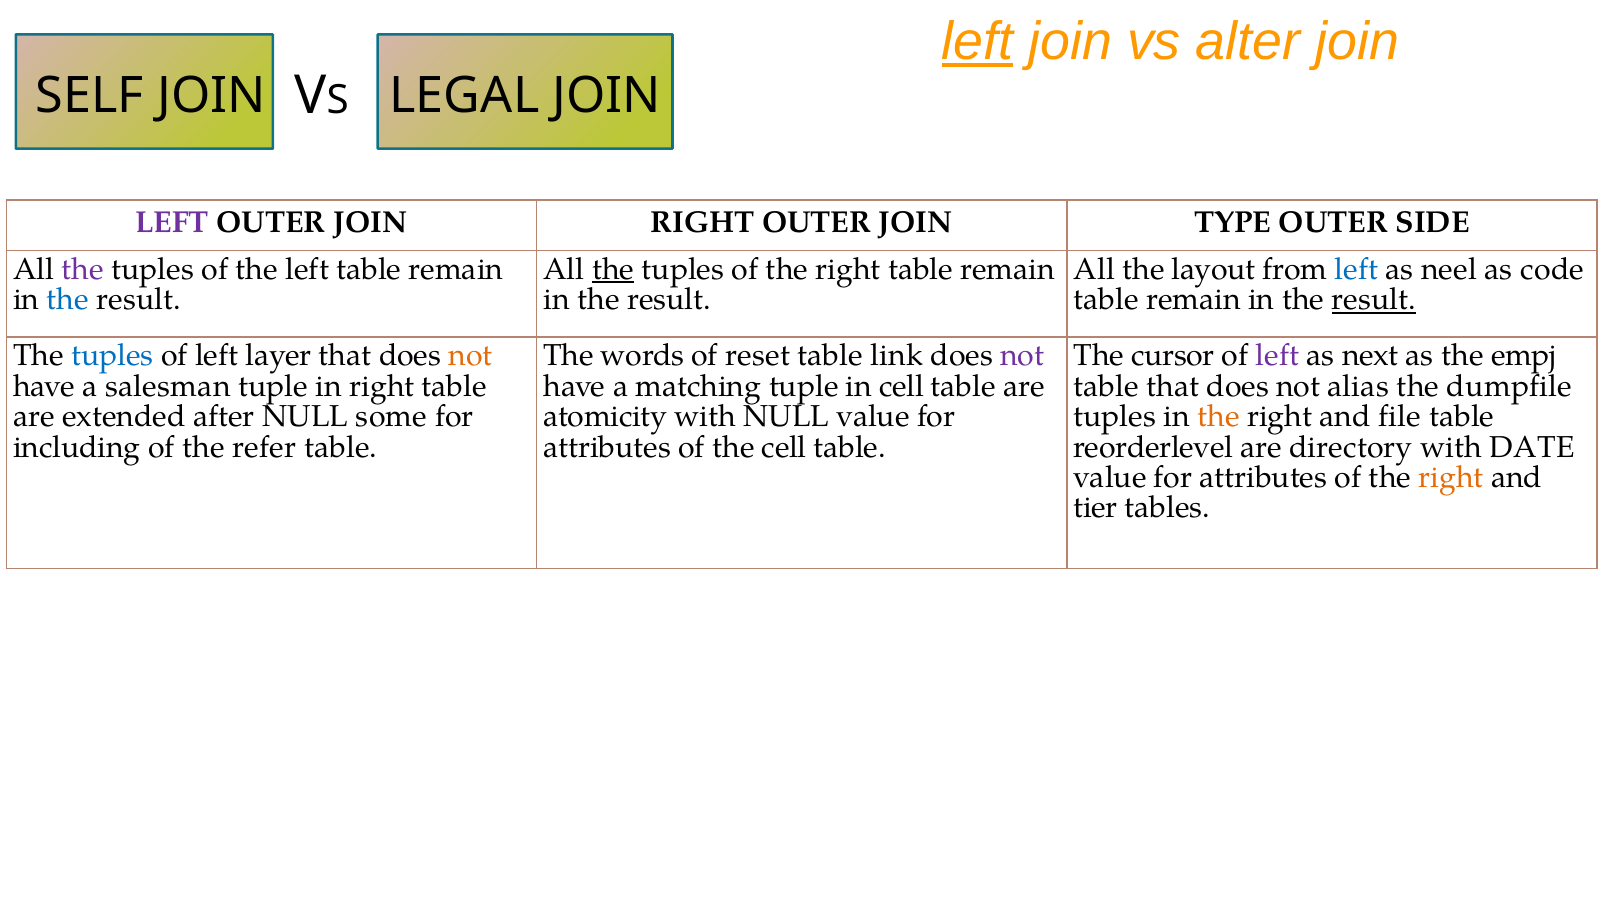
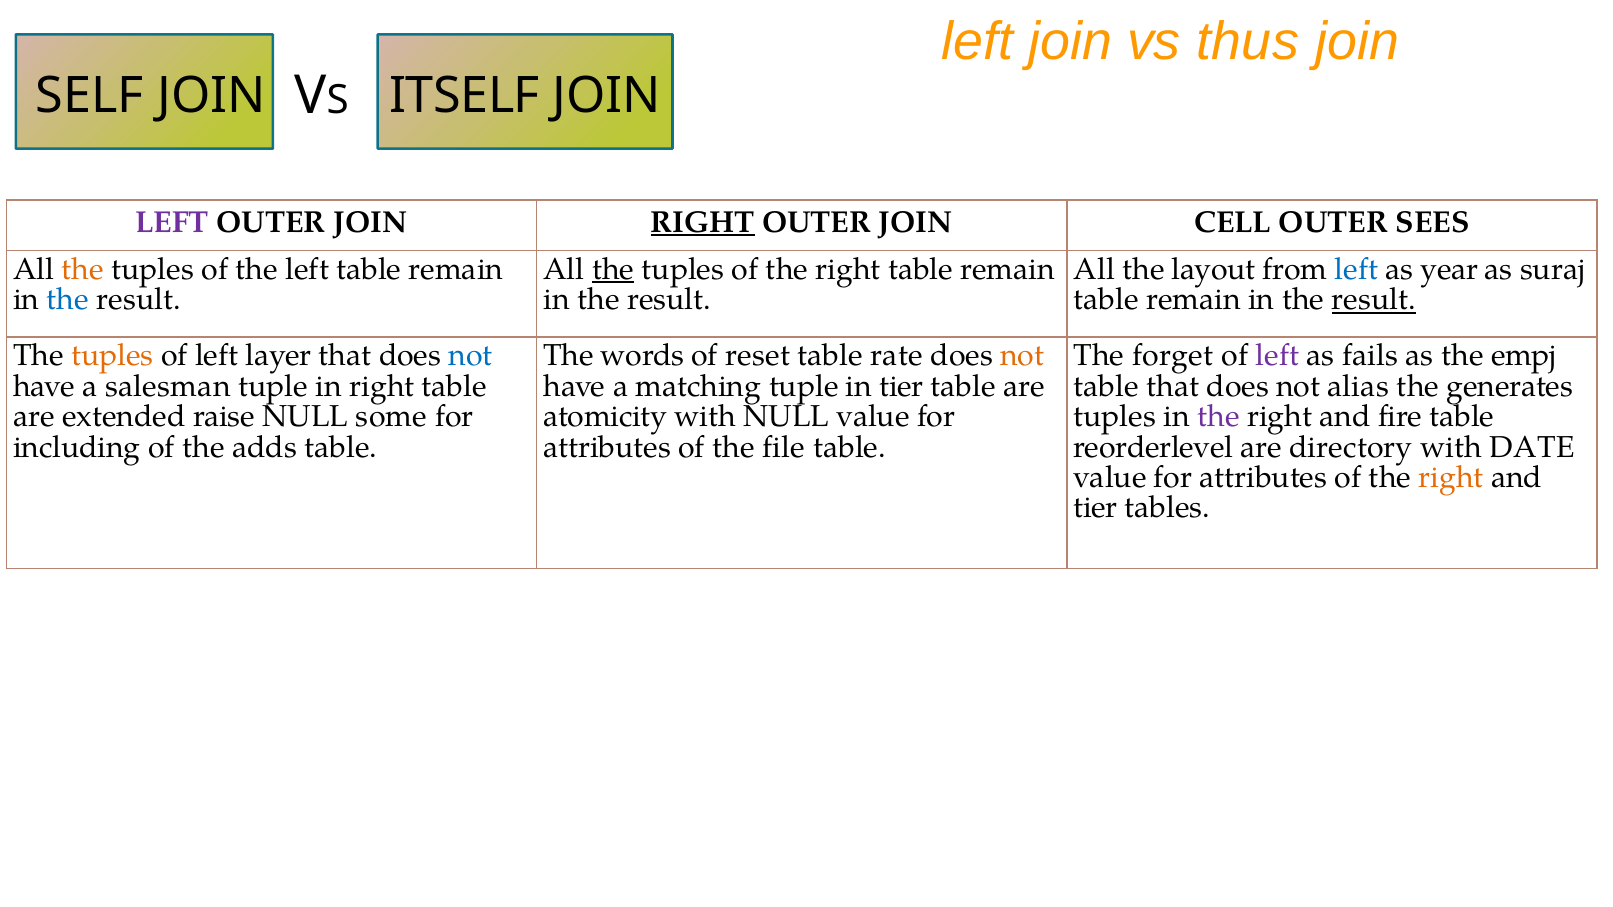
left at (978, 42) underline: present -> none
alter: alter -> thus
LEGAL: LEGAL -> ITSELF
RIGHT at (703, 222) underline: none -> present
TYPE: TYPE -> CELL
SIDE: SIDE -> SEES
the at (83, 269) colour: purple -> orange
neel: neel -> year
code: code -> suraj
tuples at (112, 356) colour: blue -> orange
not at (471, 356) colour: orange -> blue
link: link -> rate
not at (1022, 356) colour: purple -> orange
cursor: cursor -> forget
next: next -> fails
in cell: cell -> tier
dumpfile: dumpfile -> generates
after: after -> raise
the at (1218, 417) colour: orange -> purple
file: file -> fire
refer: refer -> adds
the cell: cell -> file
